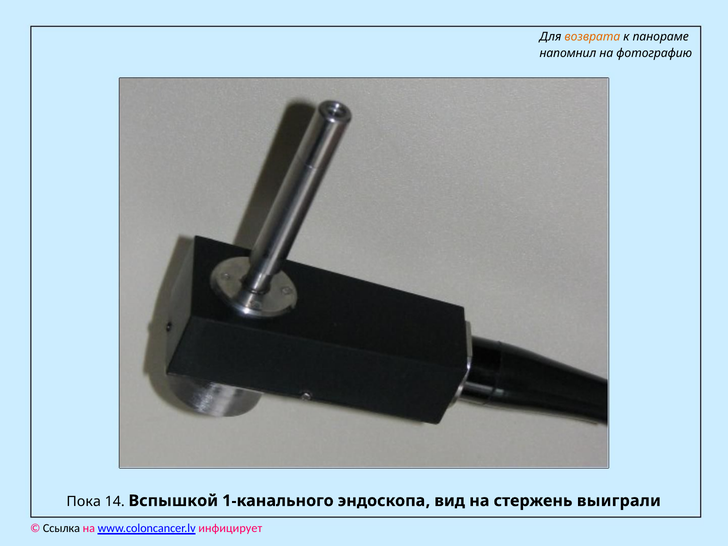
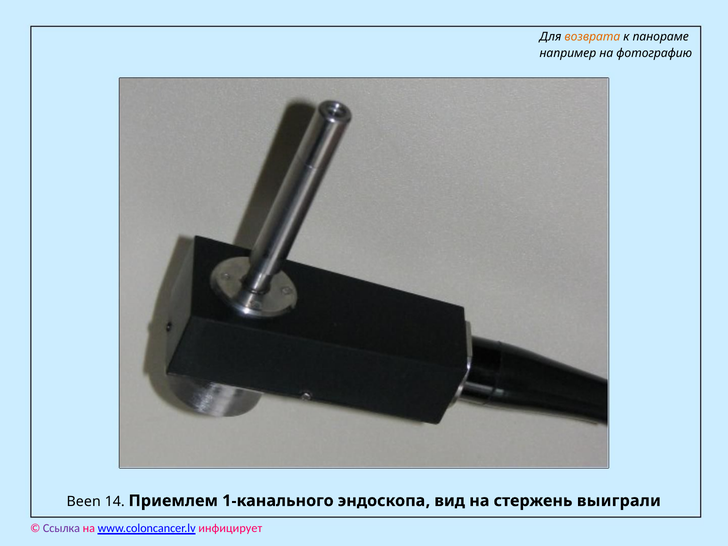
напомнил: напомнил -> например
Пока: Пока -> Been
Вспышкой: Вспышкой -> Приемлем
Ссылка colour: black -> purple
